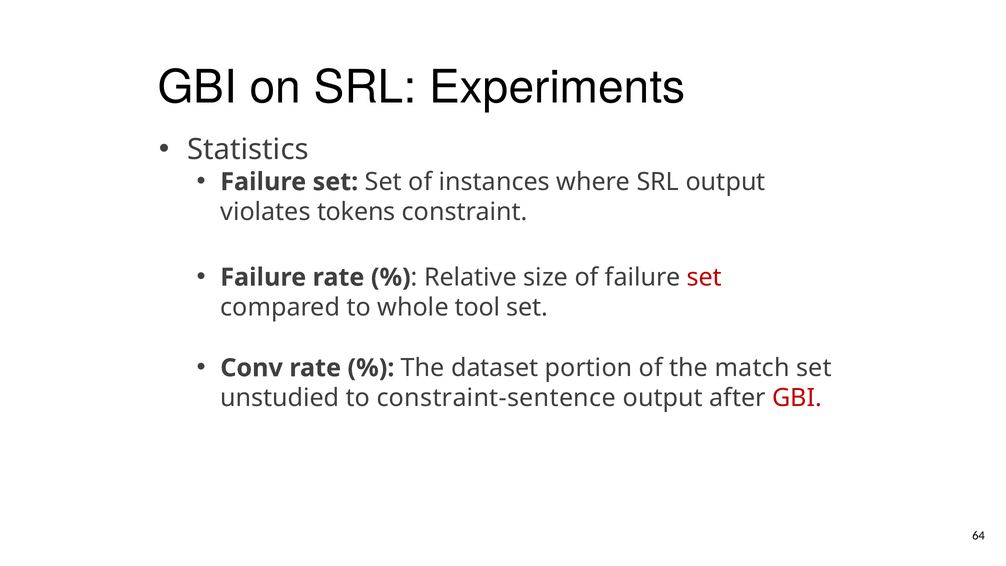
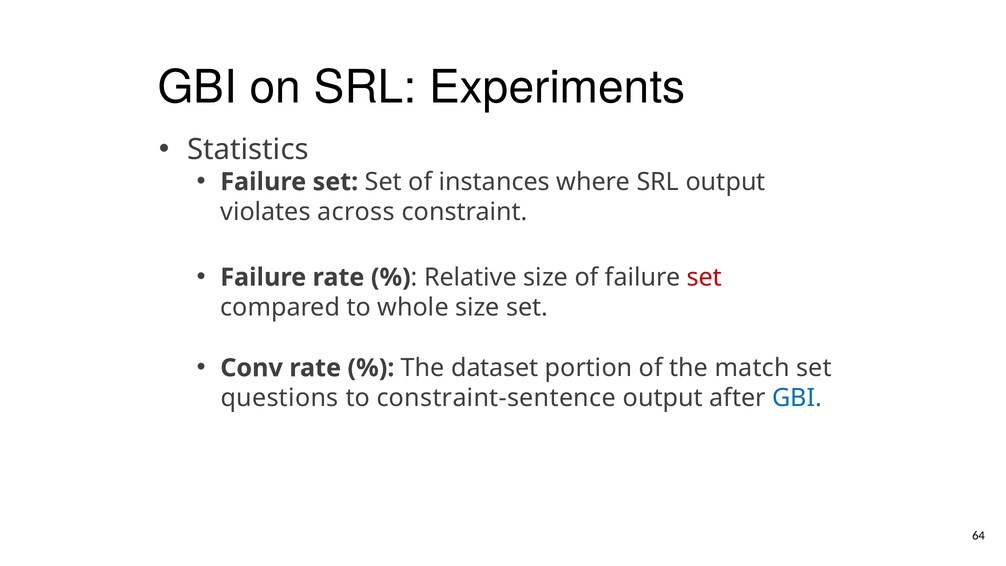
tokens: tokens -> across
whole tool: tool -> size
unstudied: unstudied -> questions
GBI at (797, 398) colour: red -> blue
